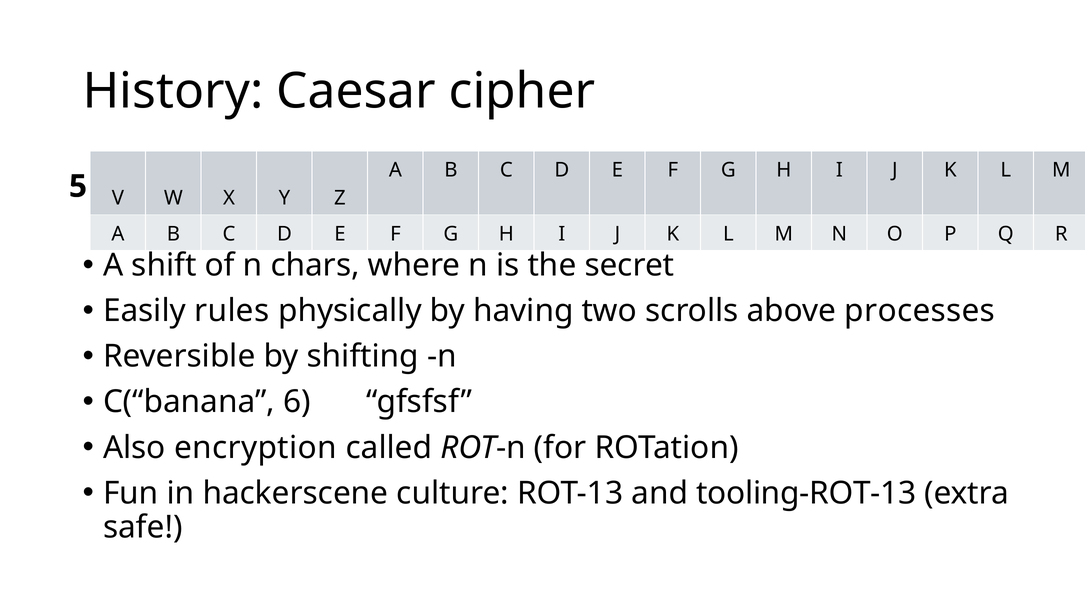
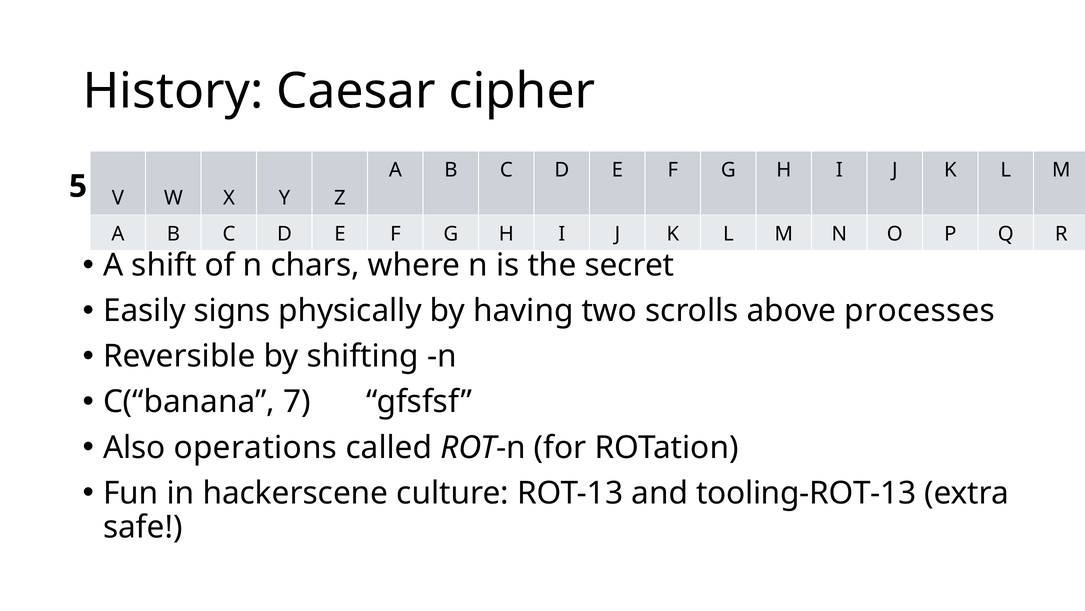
rules: rules -> signs
6: 6 -> 7
encryption: encryption -> operations
